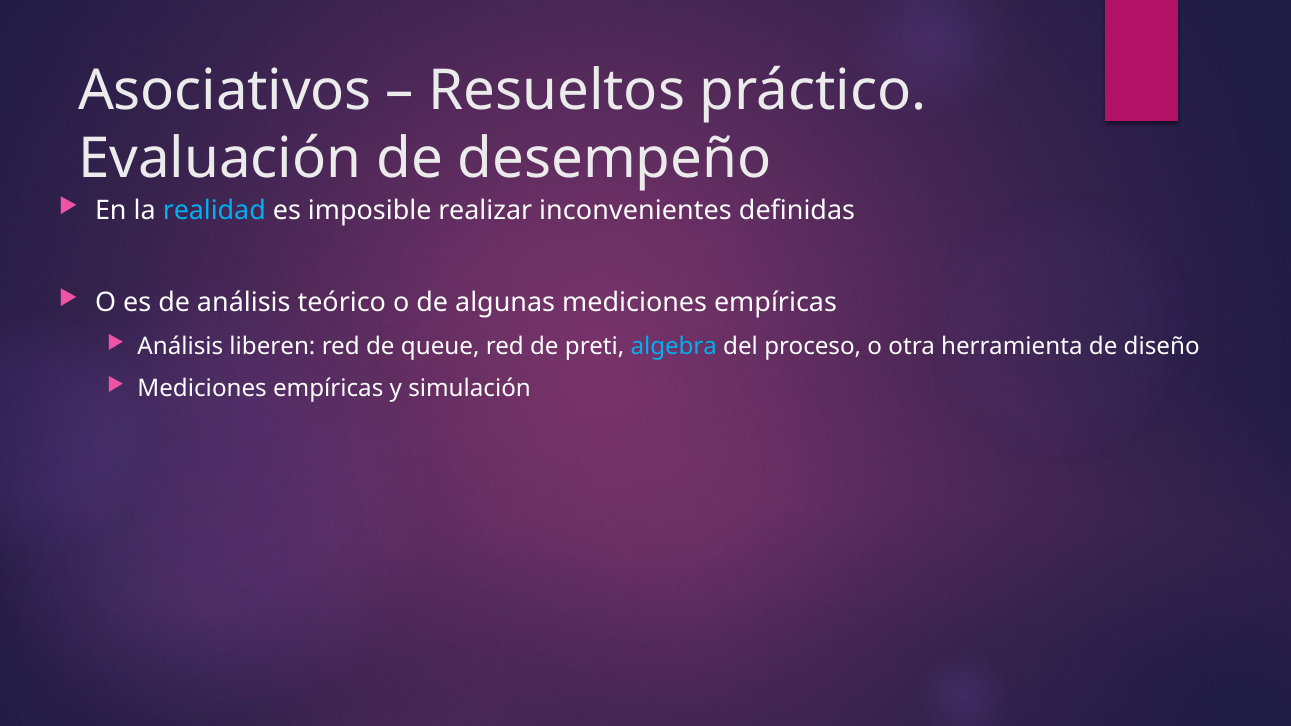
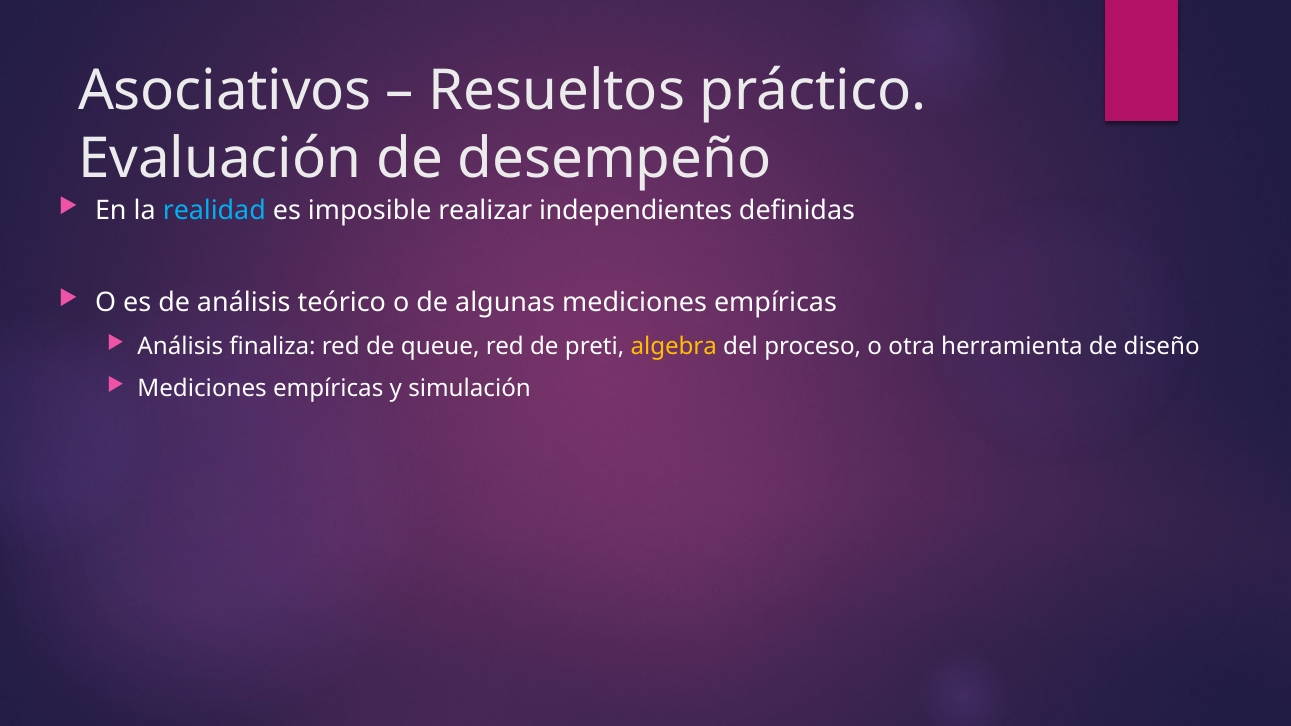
inconvenientes: inconvenientes -> independientes
liberen: liberen -> finaliza
algebra colour: light blue -> yellow
